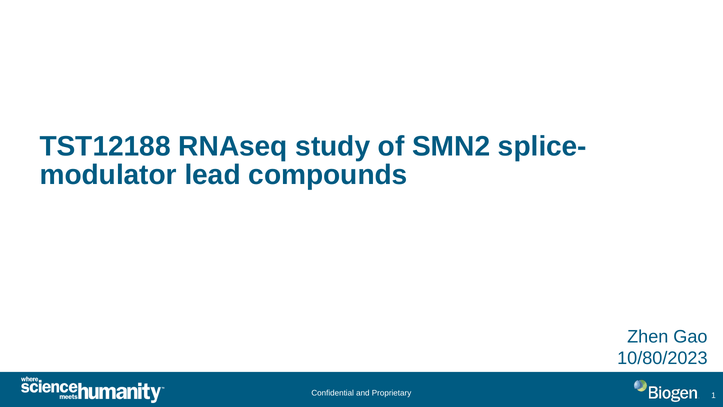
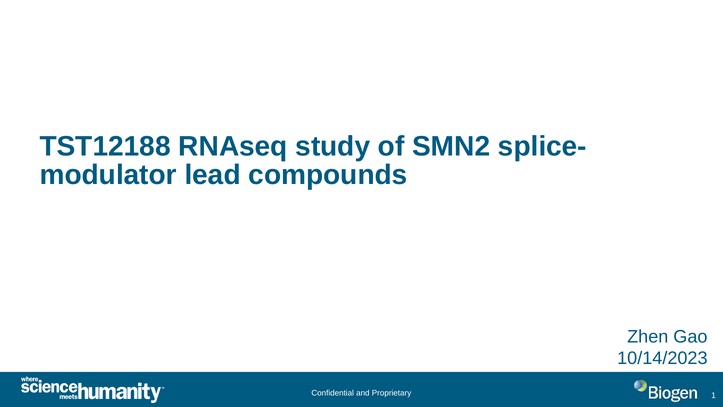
10/80/2023: 10/80/2023 -> 10/14/2023
